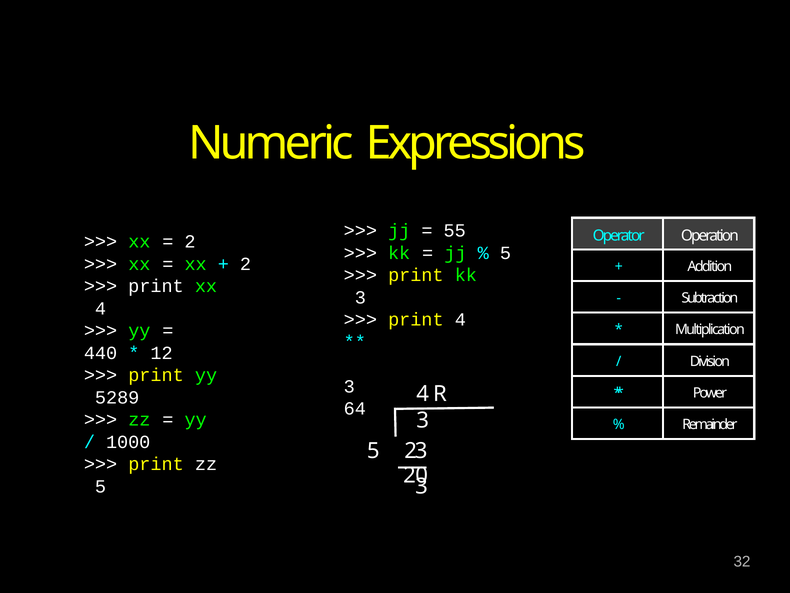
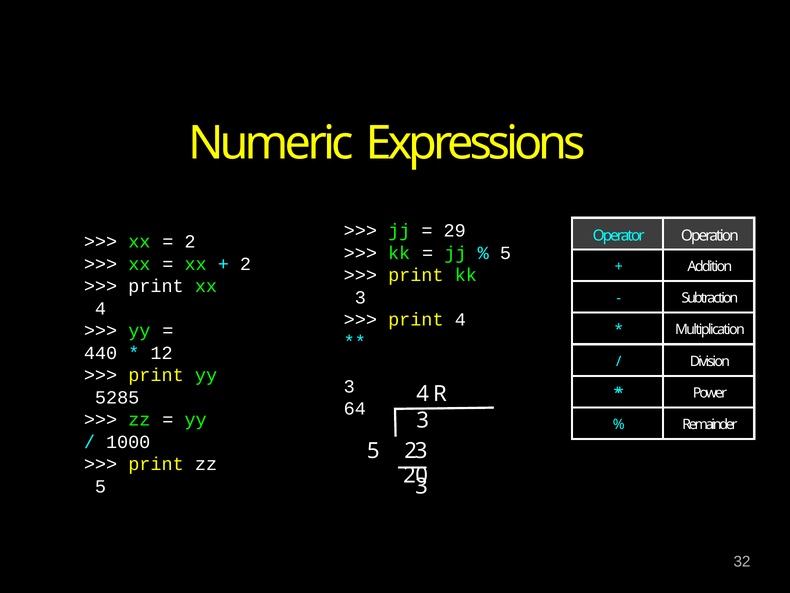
55: 55 -> 29
5289: 5289 -> 5285
